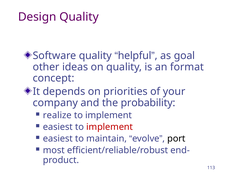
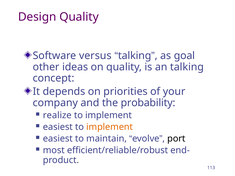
Software quality: quality -> versus
helpful at (135, 56): helpful -> talking
an format: format -> talking
implement at (110, 127) colour: red -> orange
